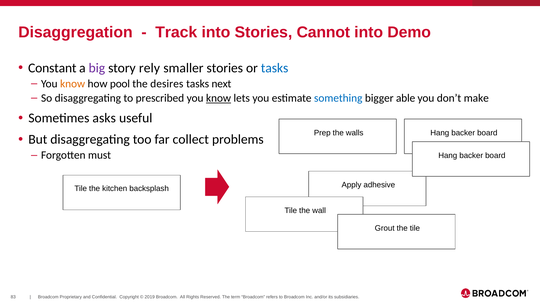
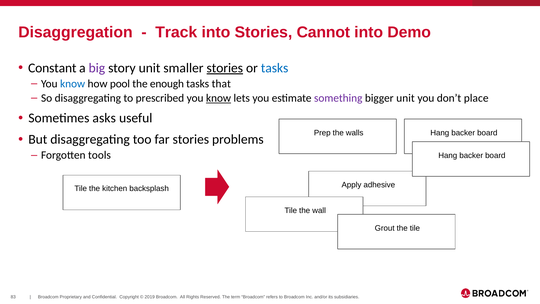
story rely: rely -> unit
stories at (225, 68) underline: none -> present
know at (73, 84) colour: orange -> blue
desires: desires -> enough
next: next -> that
something colour: blue -> purple
bigger able: able -> unit
make: make -> place
far collect: collect -> stories
must: must -> tools
